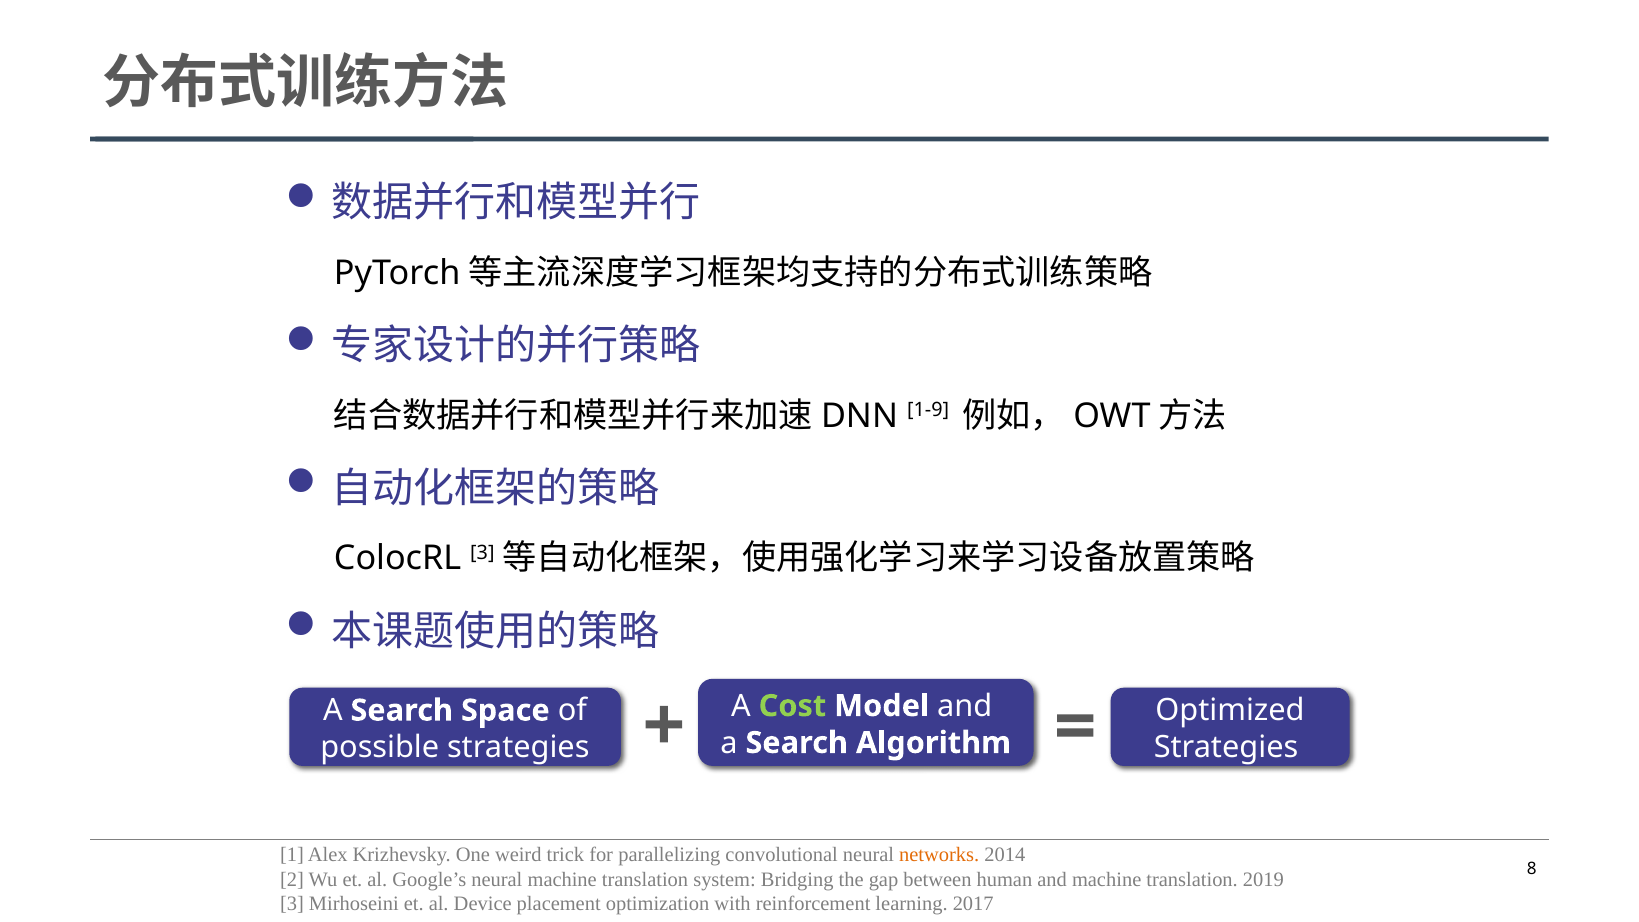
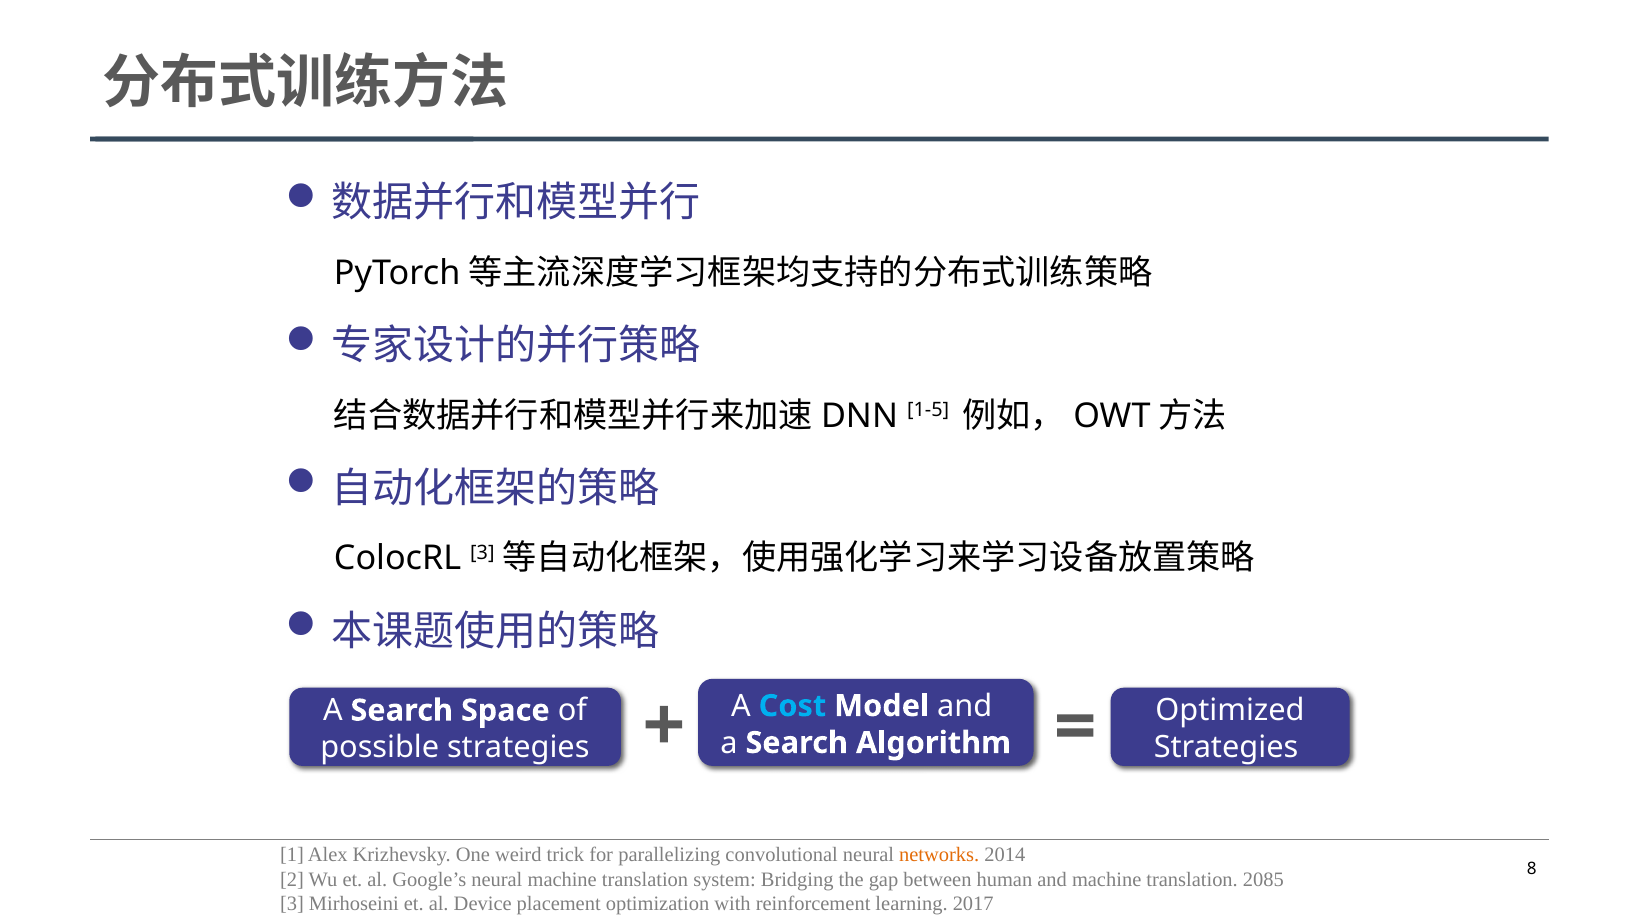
1-9: 1-9 -> 1-5
Cost colour: light green -> light blue
2019: 2019 -> 2085
